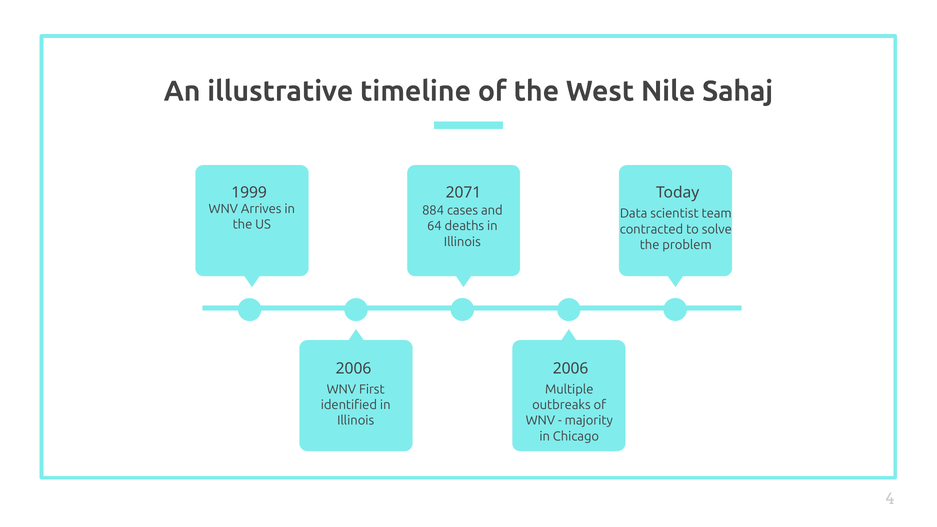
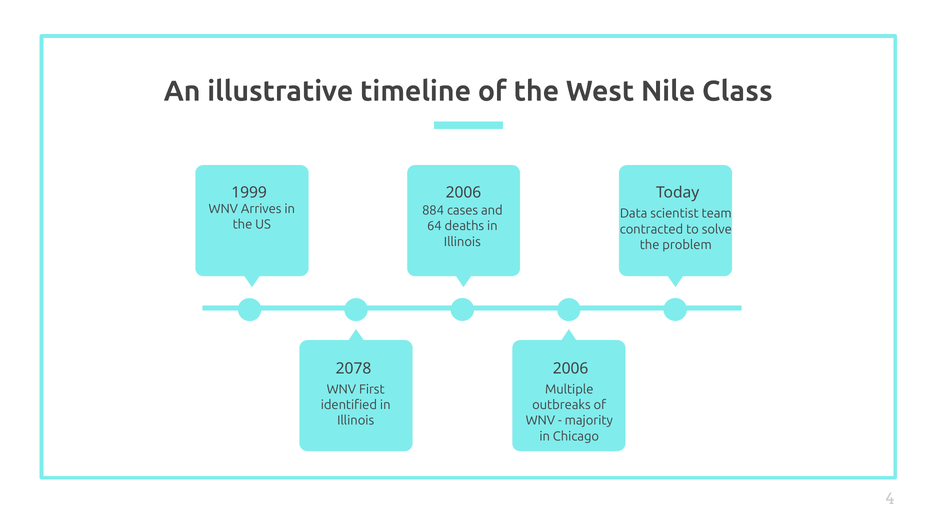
Sahaj: Sahaj -> Class
2071 at (463, 193): 2071 -> 2006
2006 at (354, 369): 2006 -> 2078
